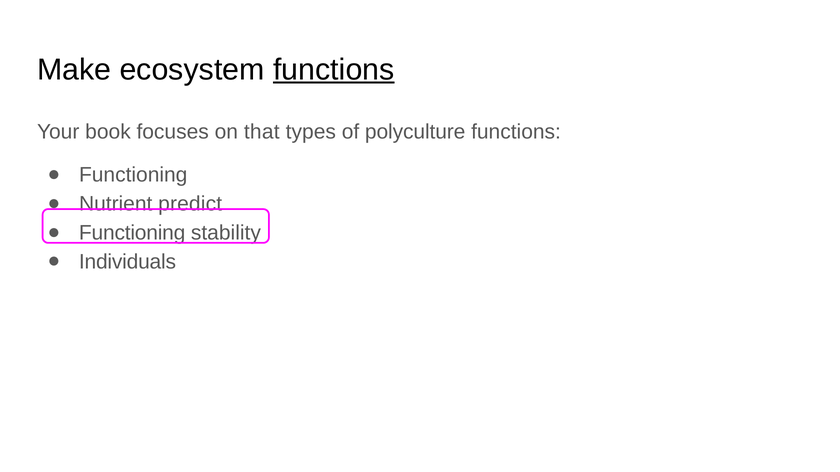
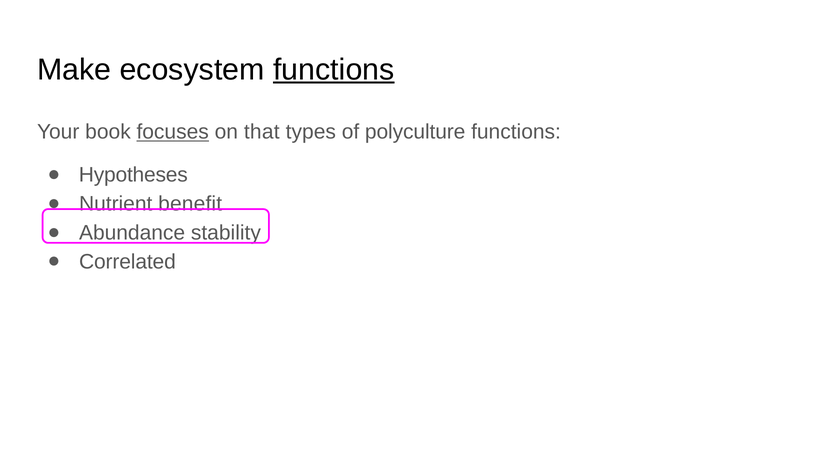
focuses underline: none -> present
Functioning at (133, 175): Functioning -> Hypotheses
predict: predict -> benefit
Functioning at (132, 233): Functioning -> Abundance
Individuals: Individuals -> Correlated
